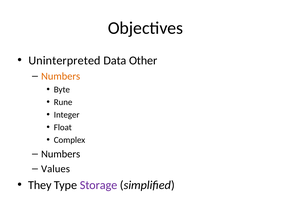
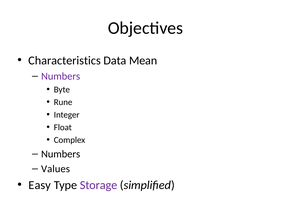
Uninterpreted: Uninterpreted -> Characteristics
Other: Other -> Mean
Numbers at (61, 76) colour: orange -> purple
They: They -> Easy
